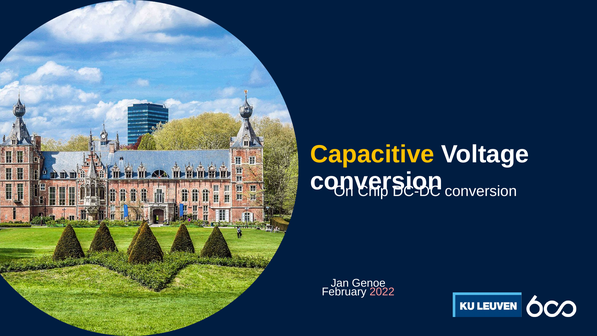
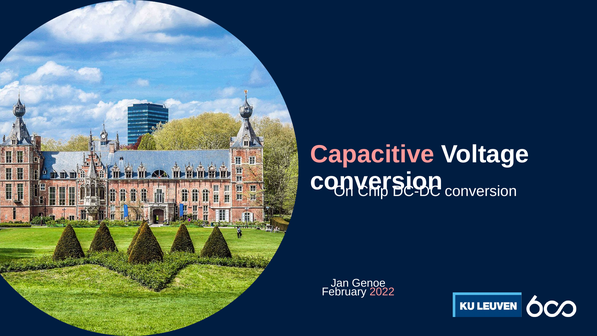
Capacitive colour: yellow -> pink
